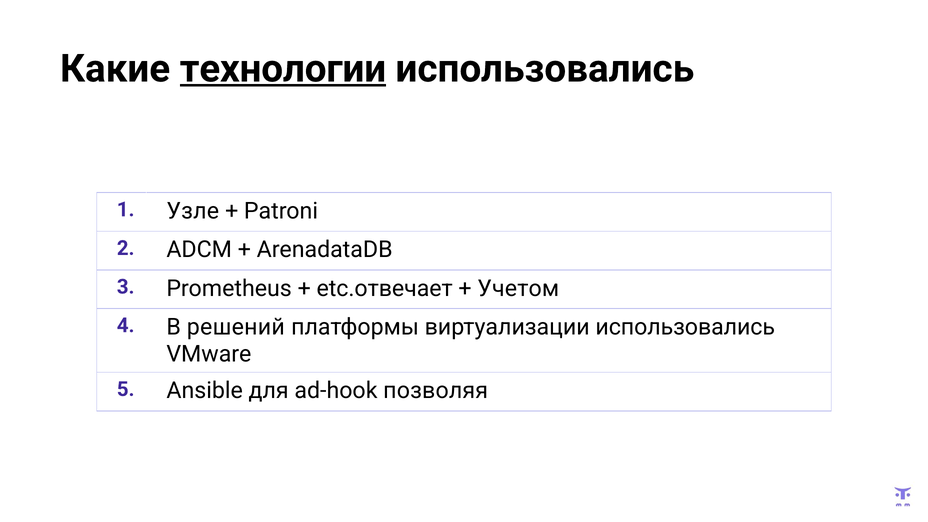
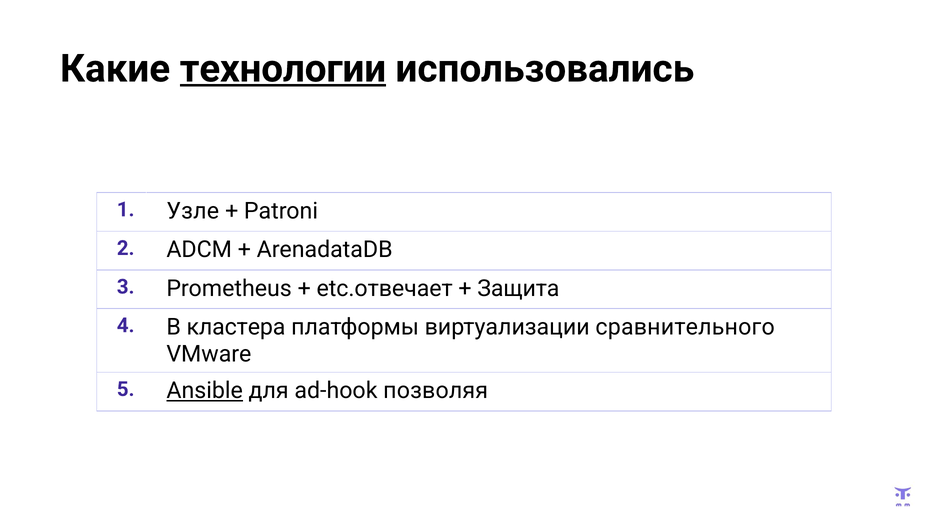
Учетом: Учетом -> Защита
решений: решений -> кластера
виртуализации использовались: использовались -> сравнительного
Ansible underline: none -> present
